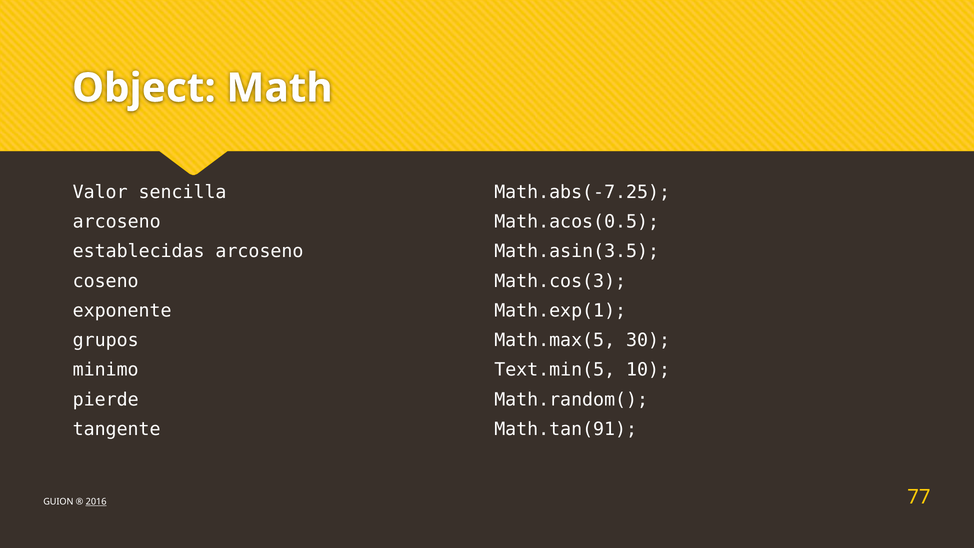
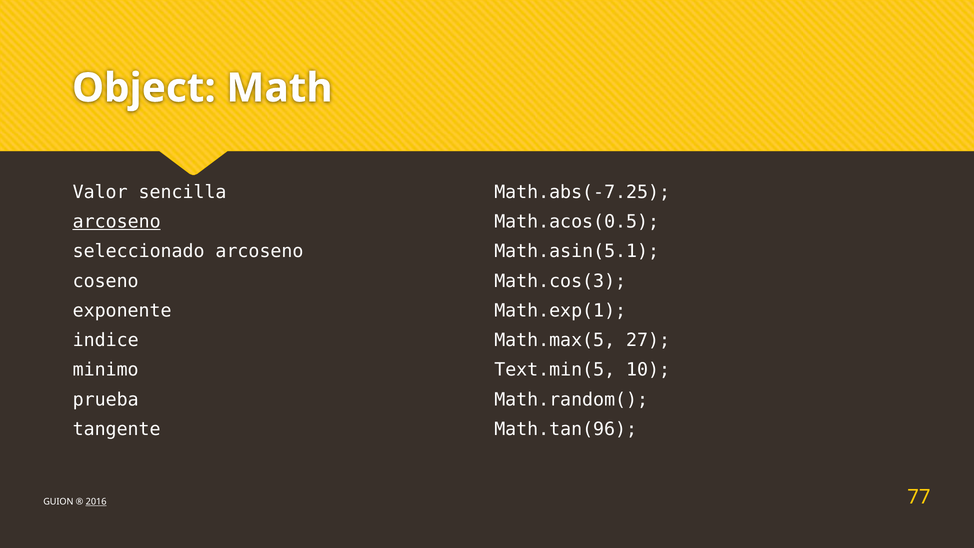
arcoseno at (117, 222) underline: none -> present
establecidas: establecidas -> seleccionado
Math.asin(3.5: Math.asin(3.5 -> Math.asin(5.1
grupos: grupos -> indice
30: 30 -> 27
pierde: pierde -> prueba
Math.tan(91: Math.tan(91 -> Math.tan(96
